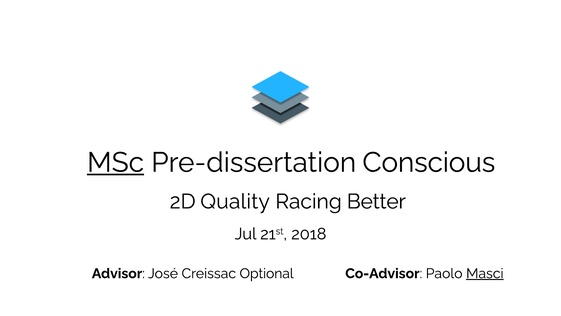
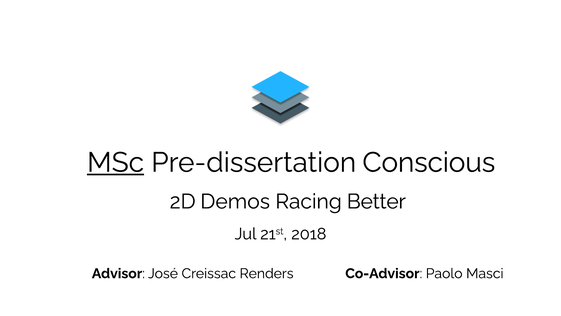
Quality: Quality -> Demos
Optional: Optional -> Renders
Masci underline: present -> none
